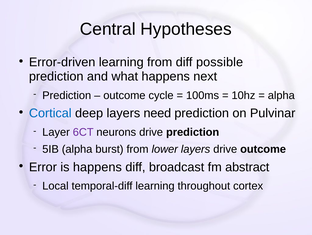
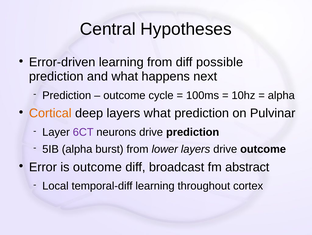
Cortical colour: blue -> orange
layers need: need -> what
is happens: happens -> outcome
